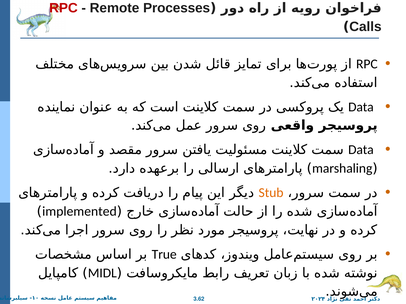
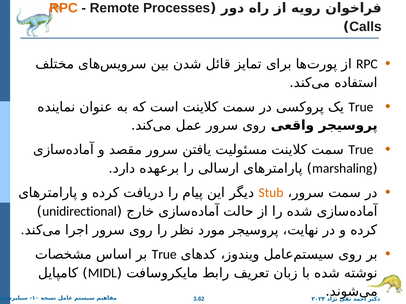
RPC at (63, 8) colour: red -> orange
Data at (361, 107): Data -> True
Data at (361, 150): Data -> True
implemented: implemented -> unidirectional
